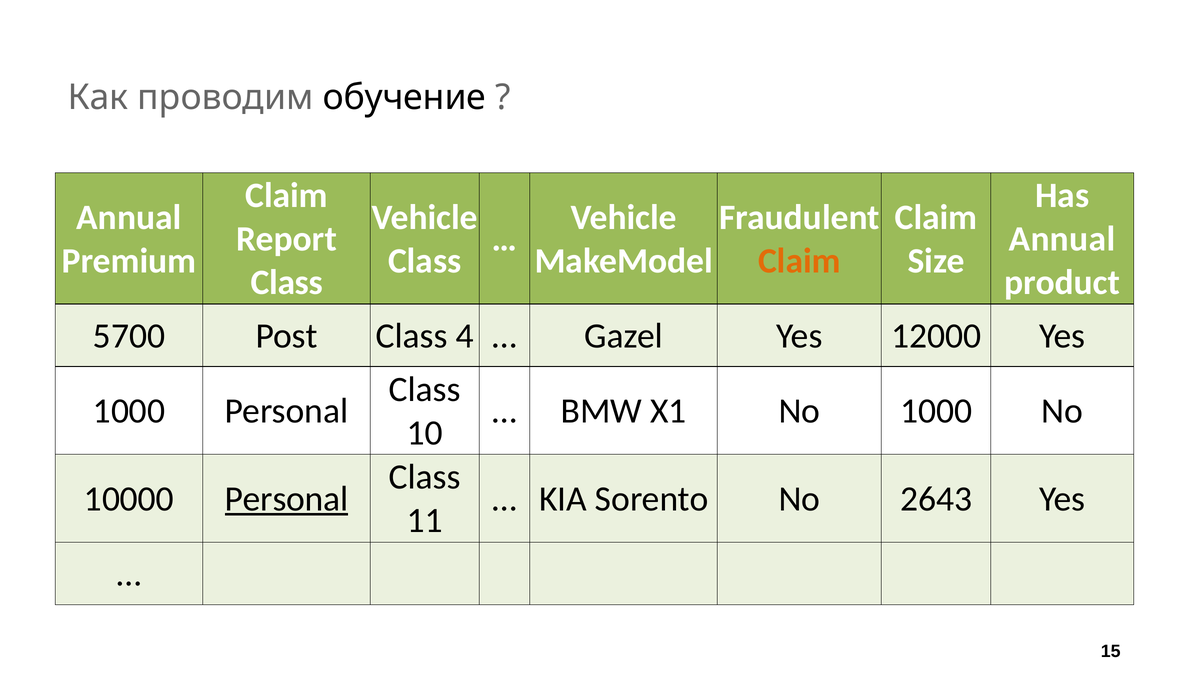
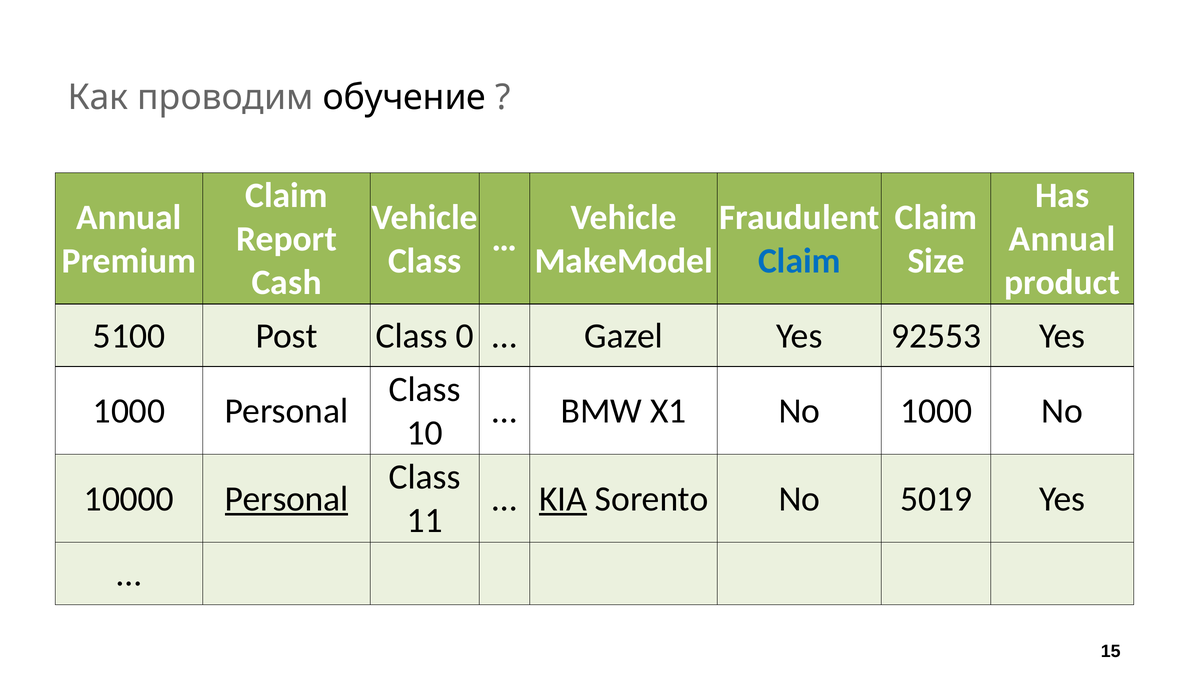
Claim at (799, 261) colour: orange -> blue
Class at (287, 282): Class -> Cash
5700: 5700 -> 5100
4: 4 -> 0
12000: 12000 -> 92553
KIA underline: none -> present
2643: 2643 -> 5019
